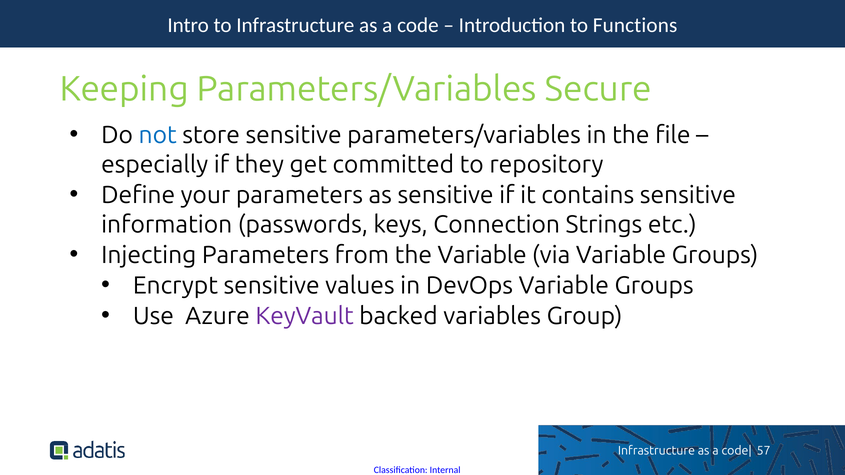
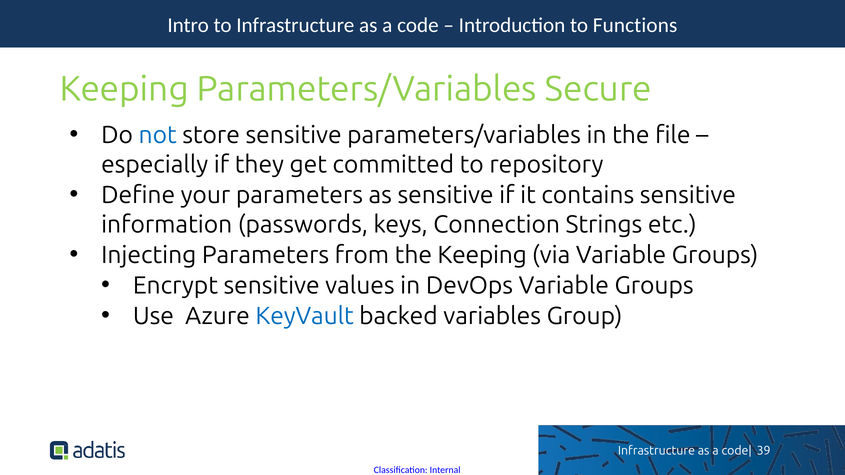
the Variable: Variable -> Keeping
KeyVault colour: purple -> blue
57: 57 -> 39
